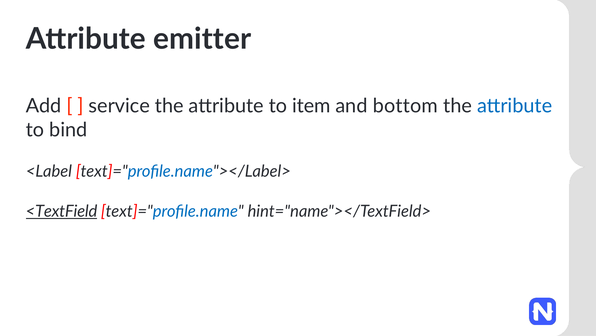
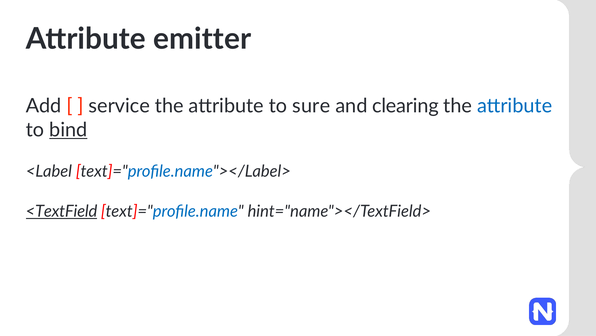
item: item -> sure
bottom: bottom -> clearing
bind underline: none -> present
